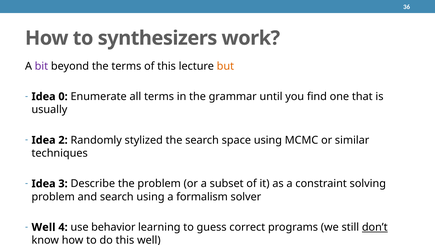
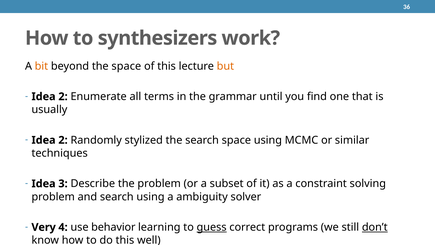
bit colour: purple -> orange
the terms: terms -> space
0 at (63, 96): 0 -> 2
formalism: formalism -> ambiguity
Well at (43, 227): Well -> Very
guess underline: none -> present
